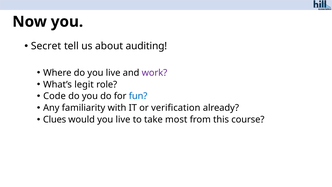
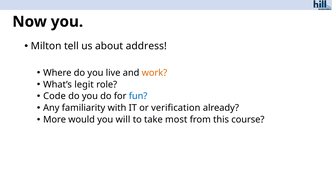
Secret: Secret -> Milton
auditing: auditing -> address
work colour: purple -> orange
Clues: Clues -> More
would you live: live -> will
